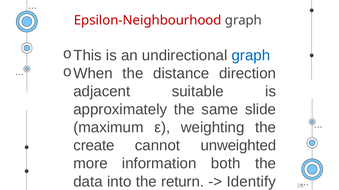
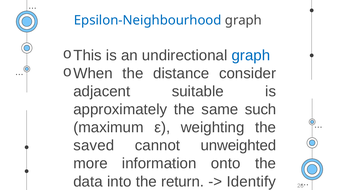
Epsilon-Neighbourhood at (148, 20) colour: red -> blue
direction: direction -> consider
slide: slide -> such
create: create -> saved
both: both -> onto
